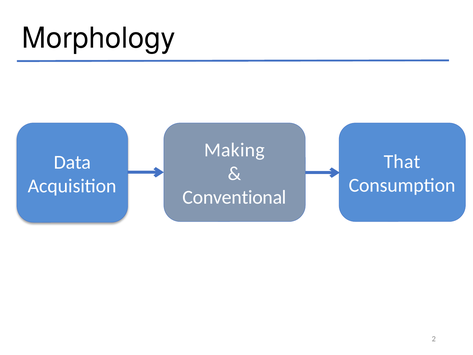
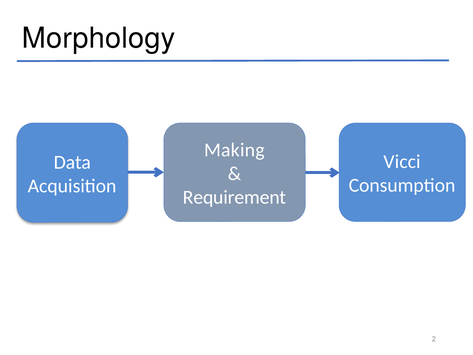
That: That -> Vicci
Conventional: Conventional -> Requirement
